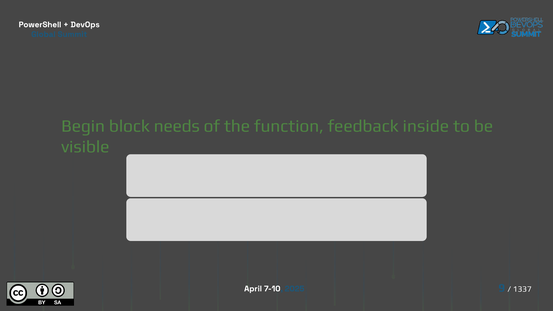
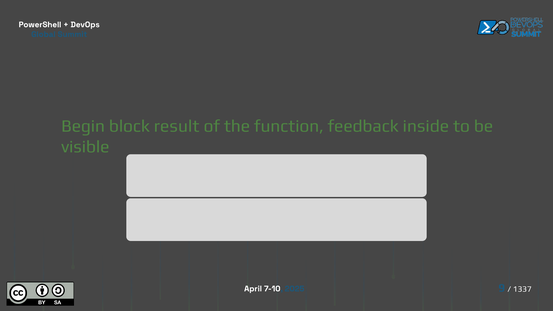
needs: needs -> result
